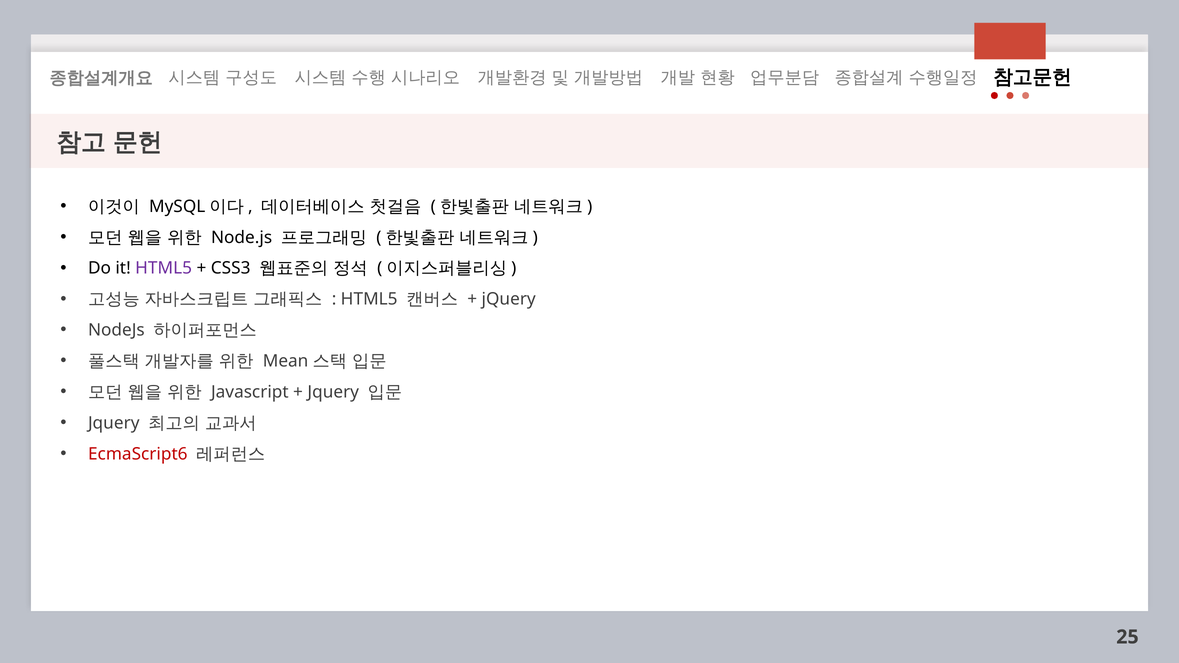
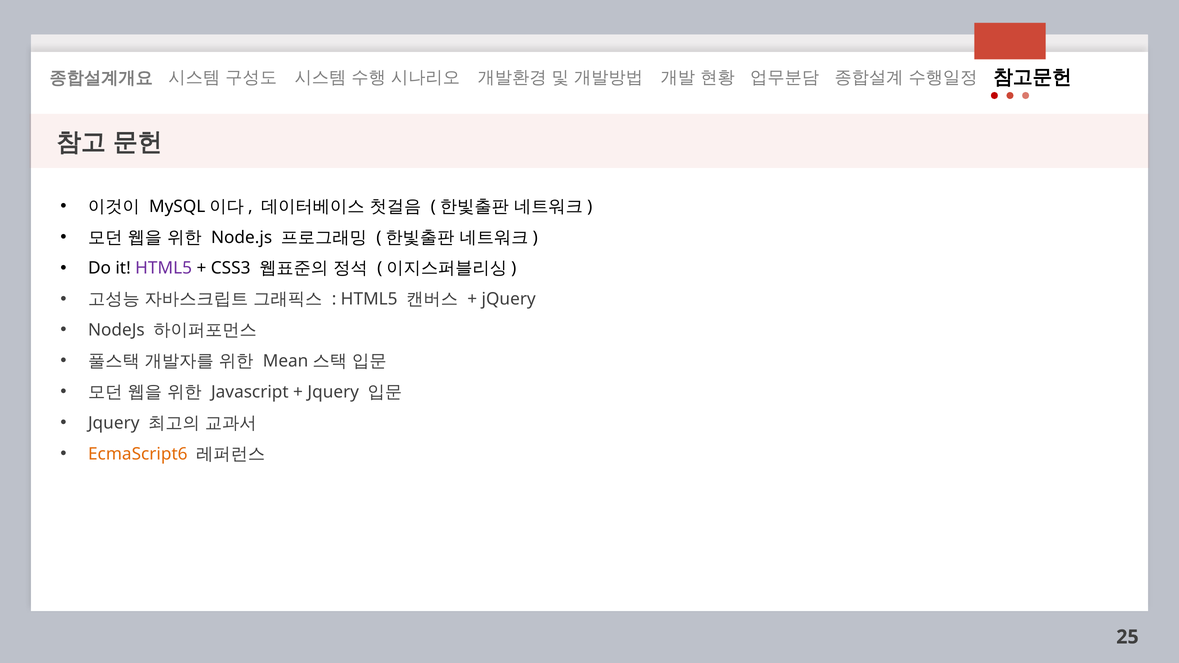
EcmaScript6 colour: red -> orange
